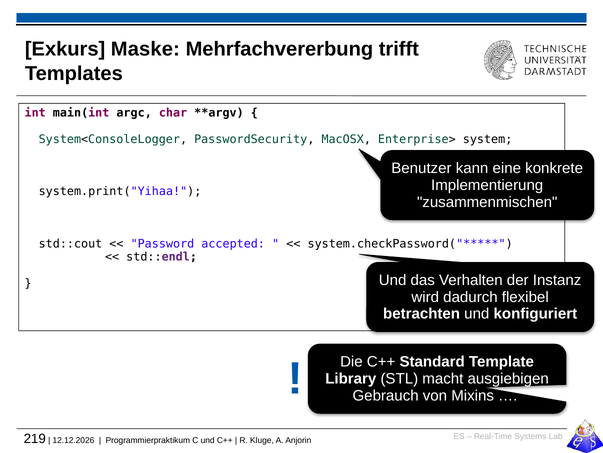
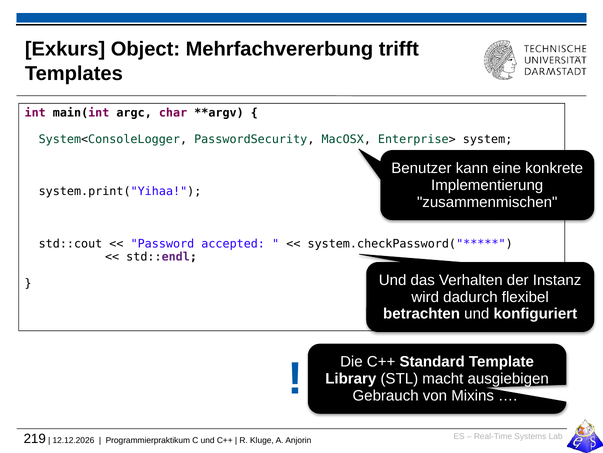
Maske: Maske -> Object
